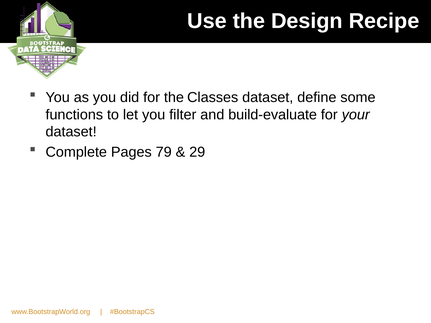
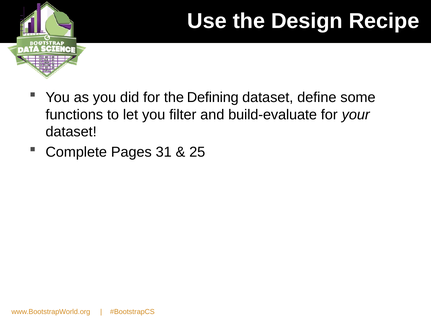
Classes: Classes -> Defining
79: 79 -> 31
29: 29 -> 25
